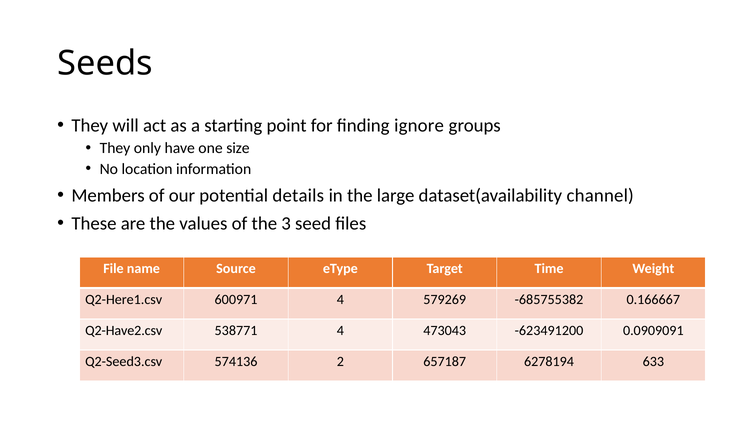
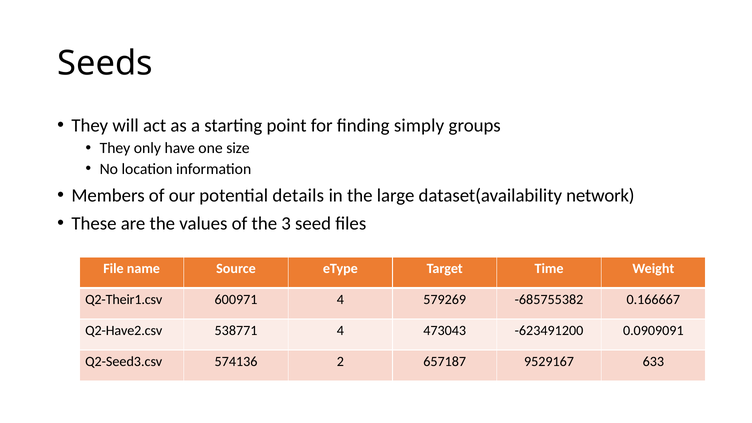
ignore: ignore -> simply
channel: channel -> network
Q2-Here1.csv: Q2-Here1.csv -> Q2-Their1.csv
6278194: 6278194 -> 9529167
